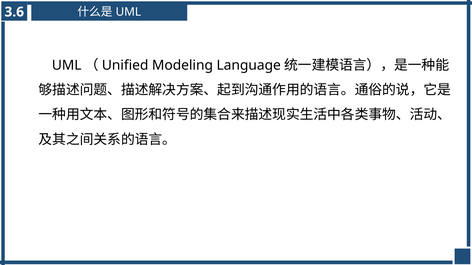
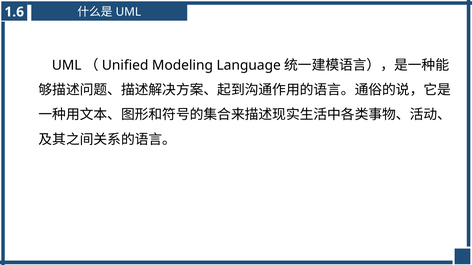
3.6: 3.6 -> 1.6
